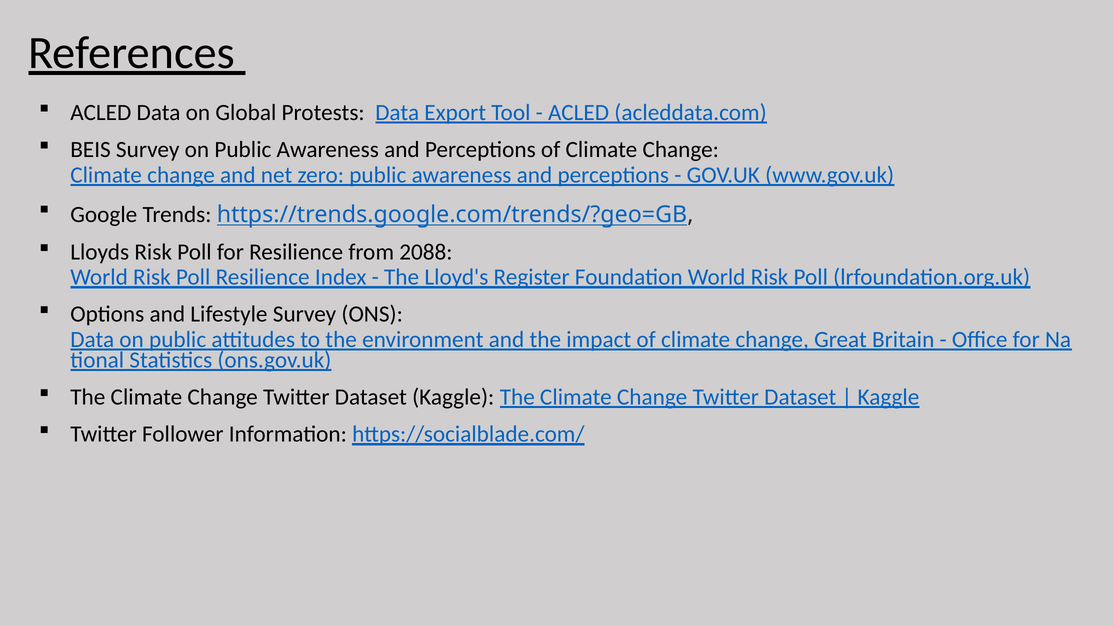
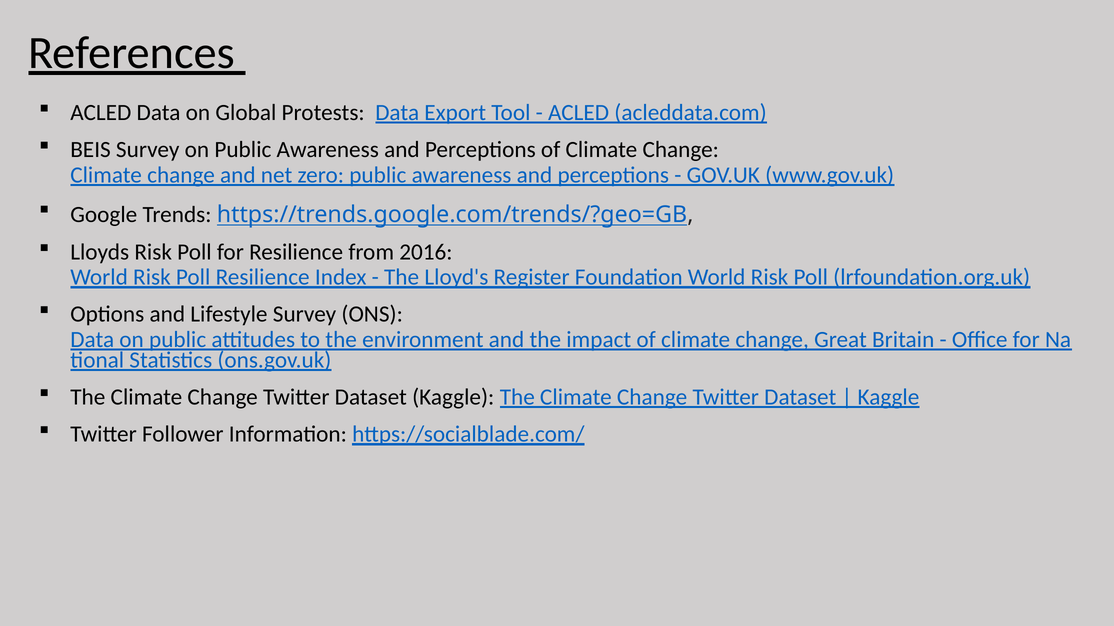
2088: 2088 -> 2016
